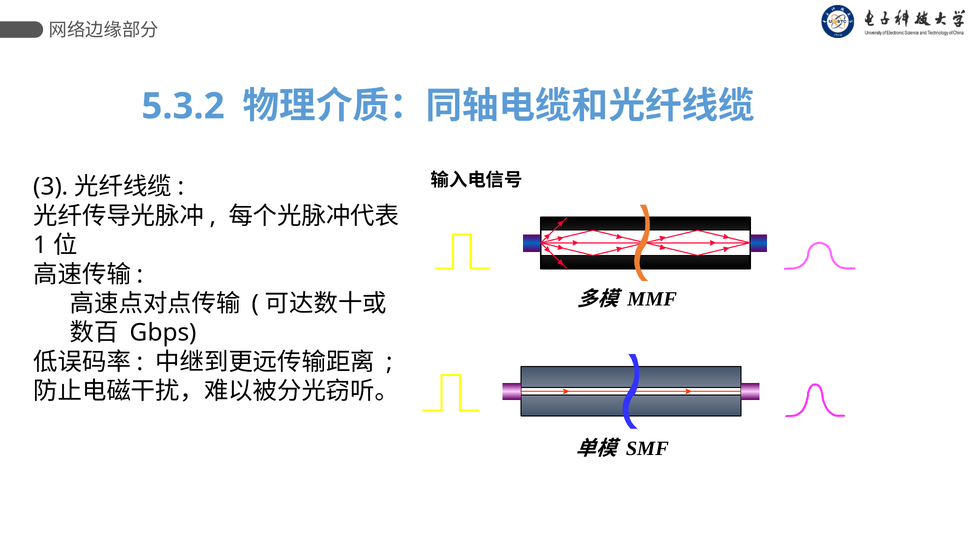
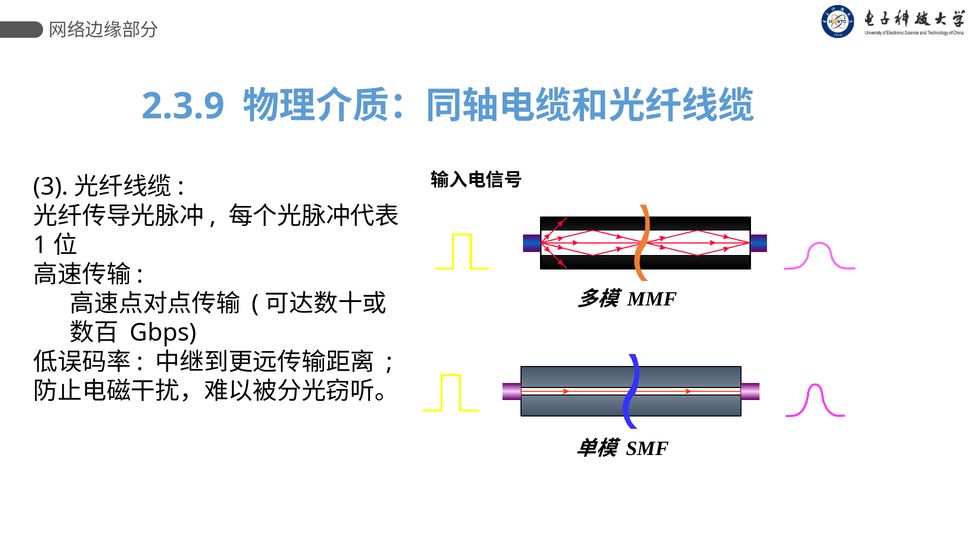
5.3.2: 5.3.2 -> 2.3.9
